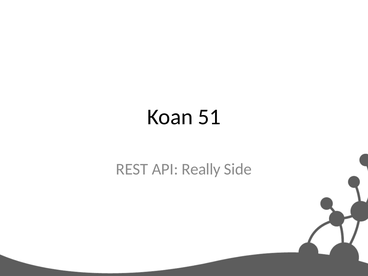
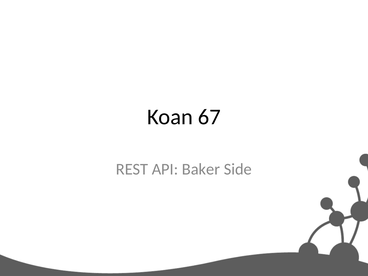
51: 51 -> 67
Really: Really -> Baker
